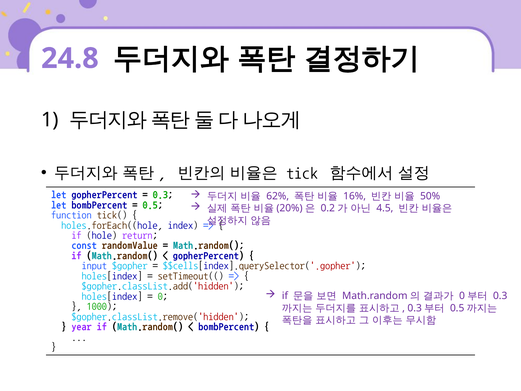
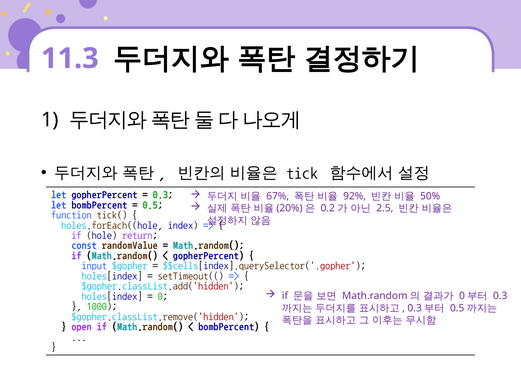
24.8: 24.8 -> 11.3
62%: 62% -> 67%
16%: 16% -> 92%
4.5: 4.5 -> 2.5
year: year -> open
